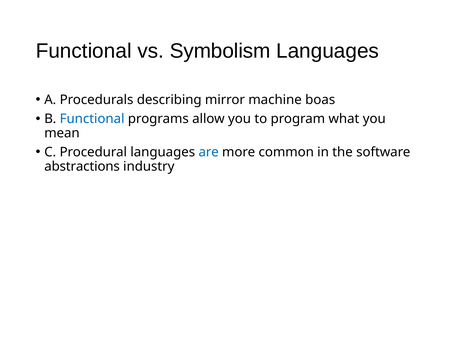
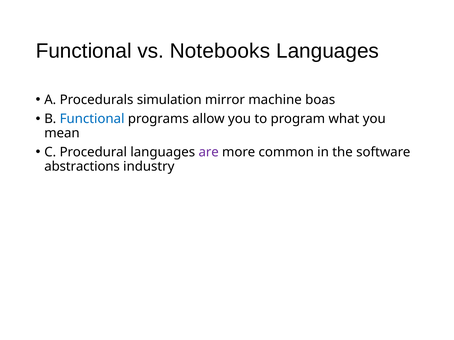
Symbolism: Symbolism -> Notebooks
describing: describing -> simulation
are colour: blue -> purple
